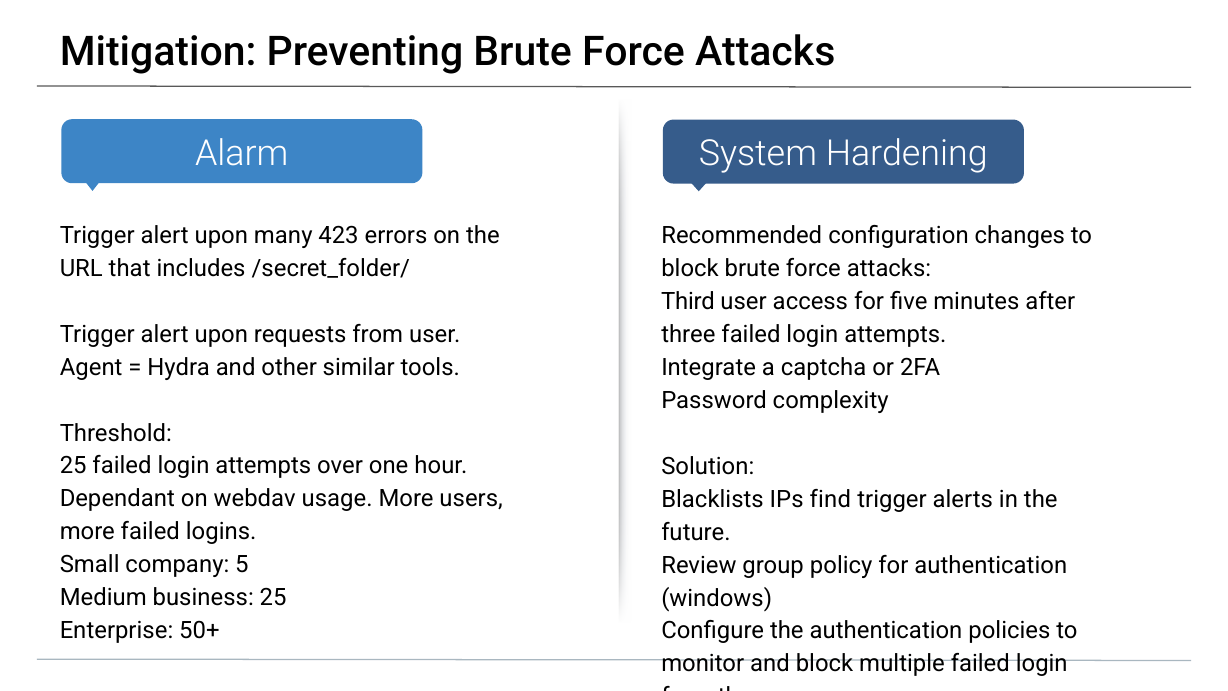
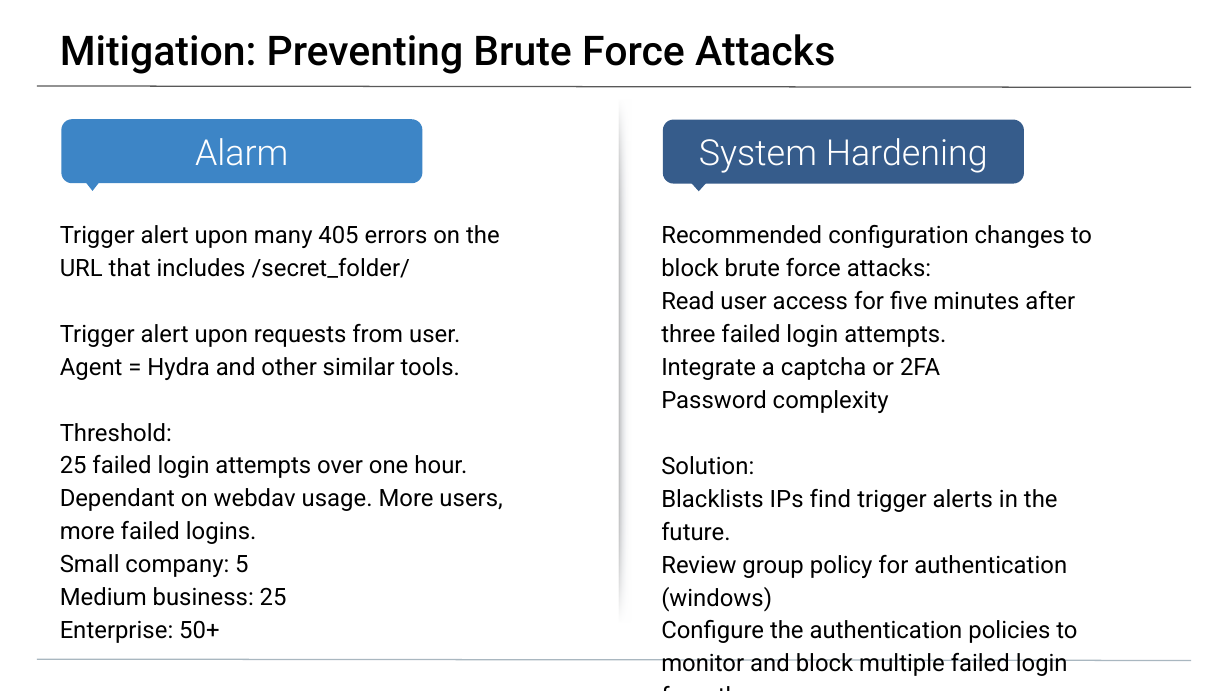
423: 423 -> 405
Third: Third -> Read
